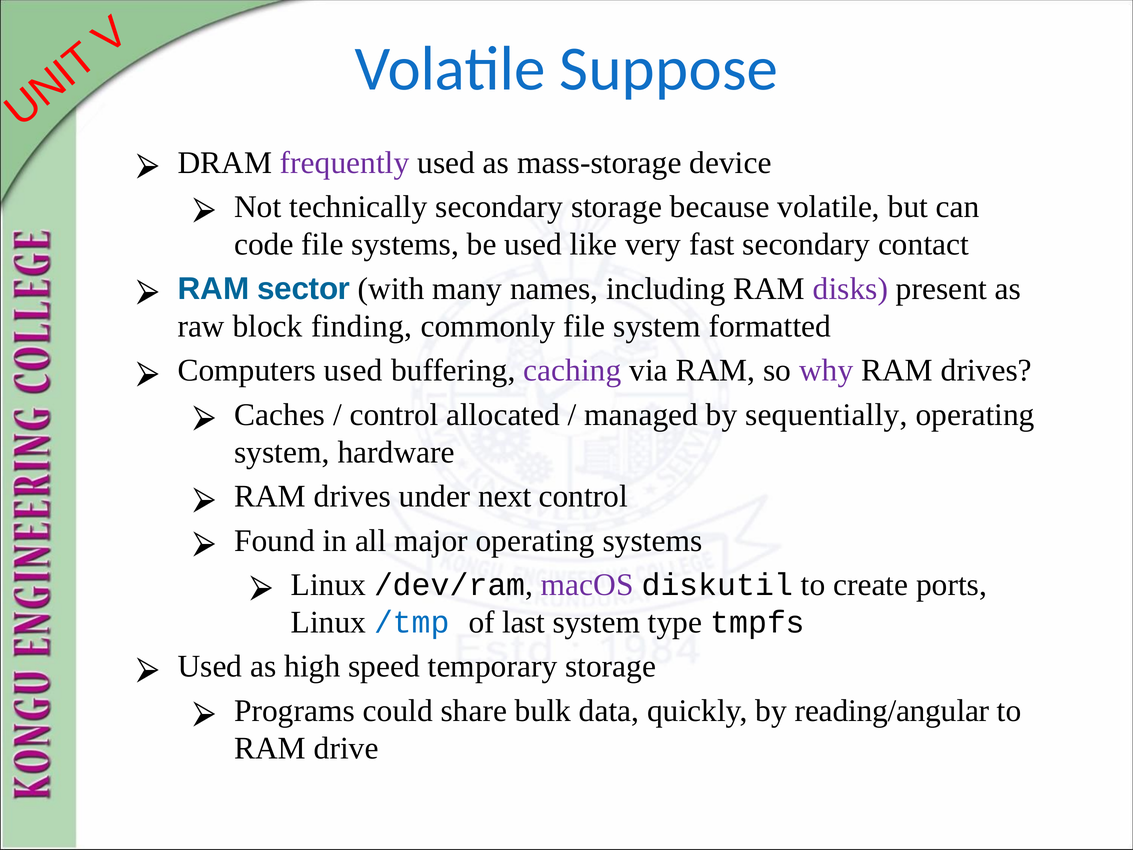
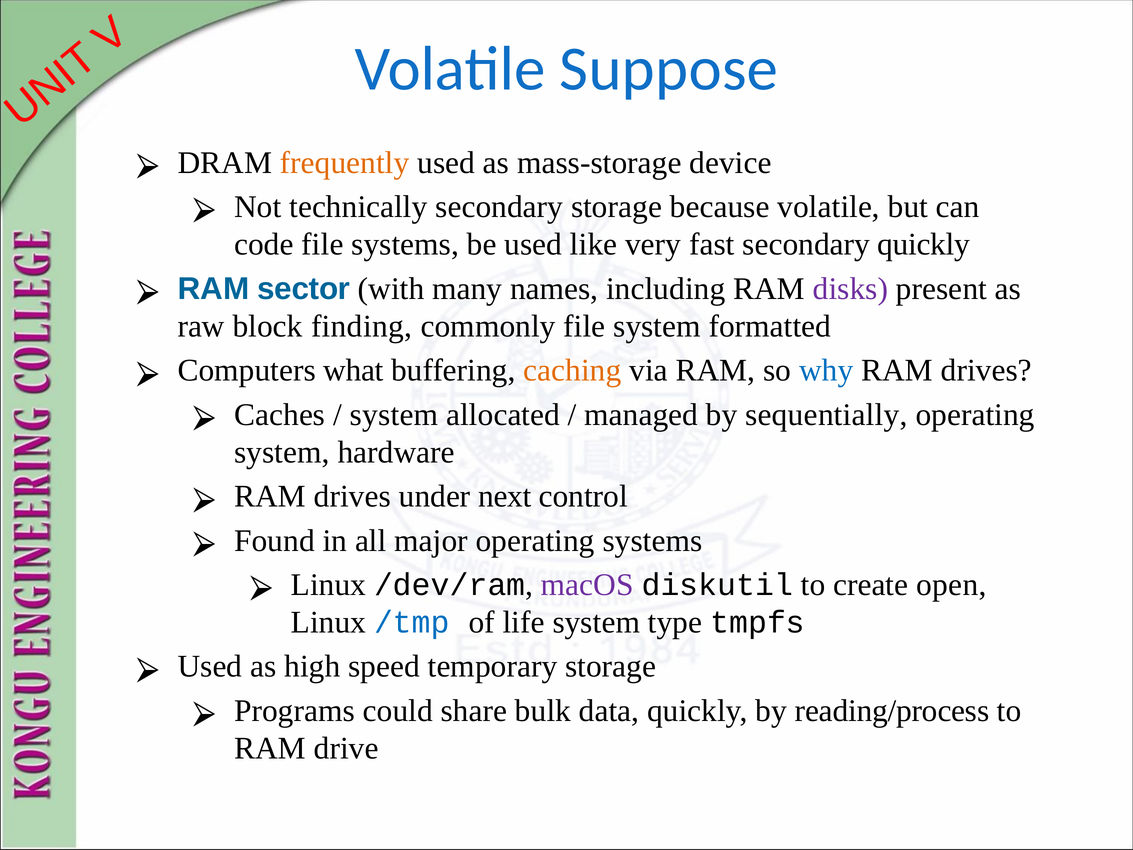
frequently colour: purple -> orange
secondary contact: contact -> quickly
Computers used: used -> what
caching colour: purple -> orange
why colour: purple -> blue
control at (394, 415): control -> system
ports: ports -> open
last: last -> life
reading/angular: reading/angular -> reading/process
